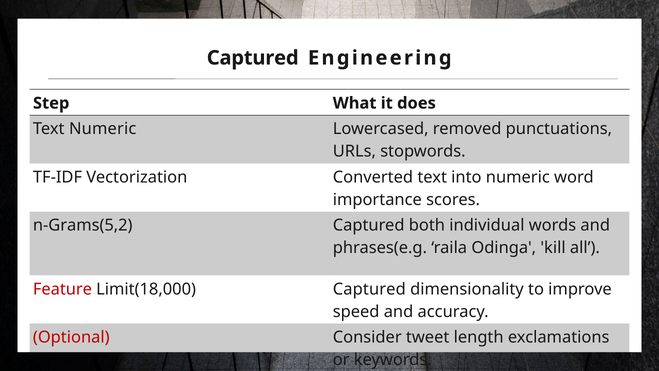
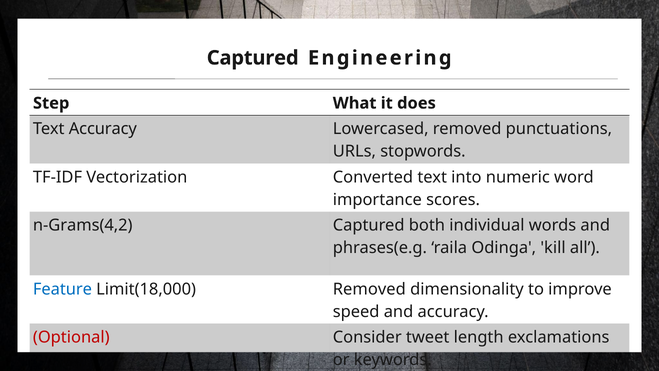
Text Numeric: Numeric -> Accuracy
n-Grams(5,2: n-Grams(5,2 -> n-Grams(4,2
Feature colour: red -> blue
Limit(18,000 Captured: Captured -> Removed
